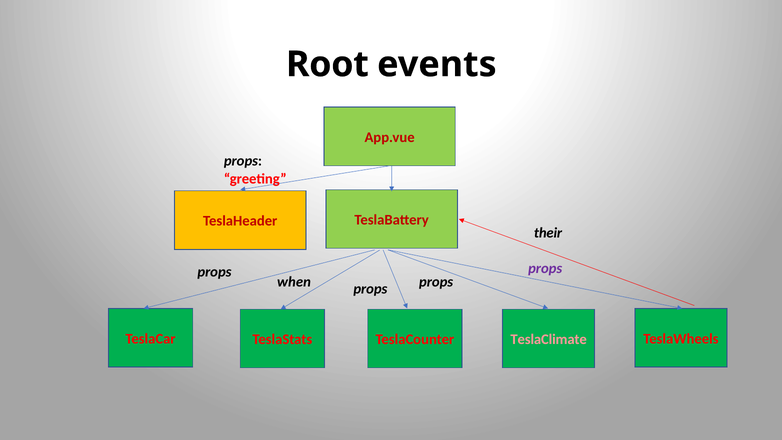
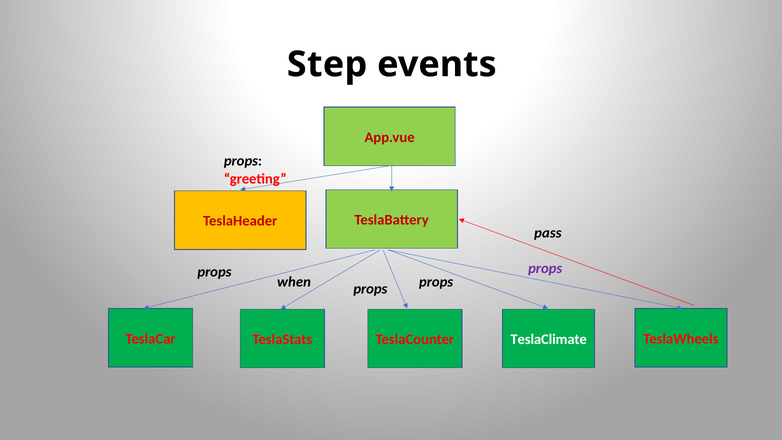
Root: Root -> Step
their: their -> pass
TeslaClimate colour: pink -> white
